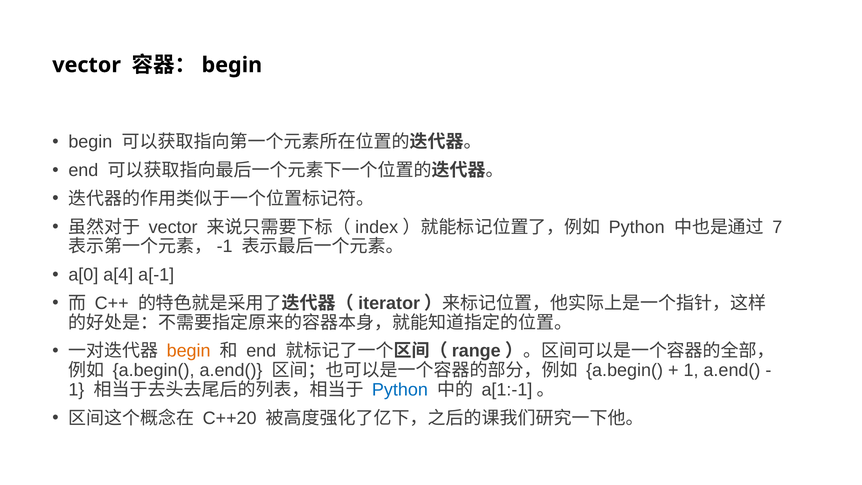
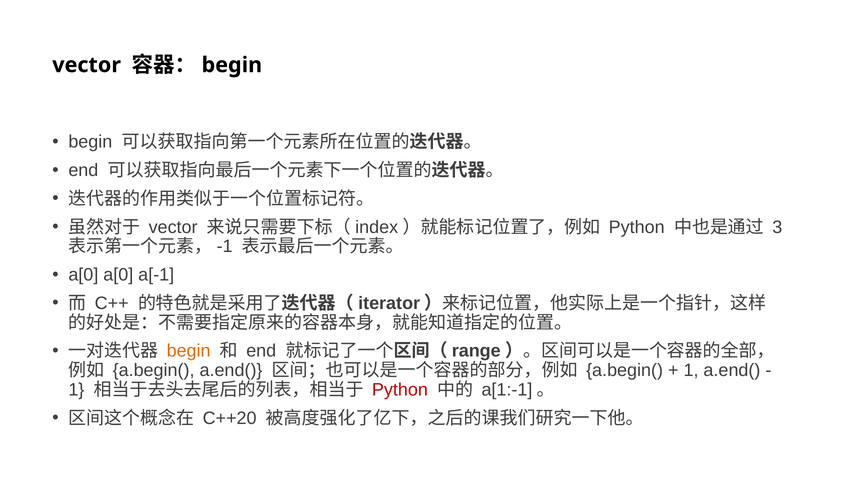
7: 7 -> 3
a[0 a[4: a[4 -> a[0
Python at (400, 390) colour: blue -> red
